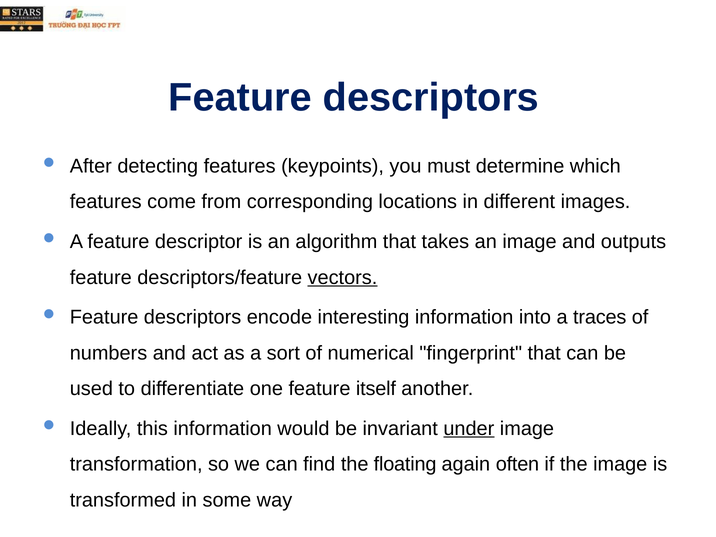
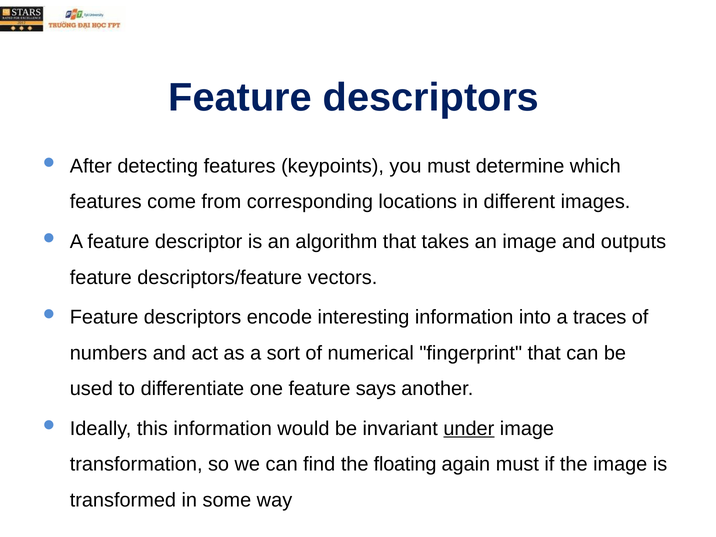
vectors underline: present -> none
itself: itself -> says
again often: often -> must
